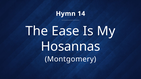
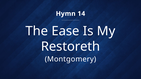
Hosannas: Hosannas -> Restoreth
